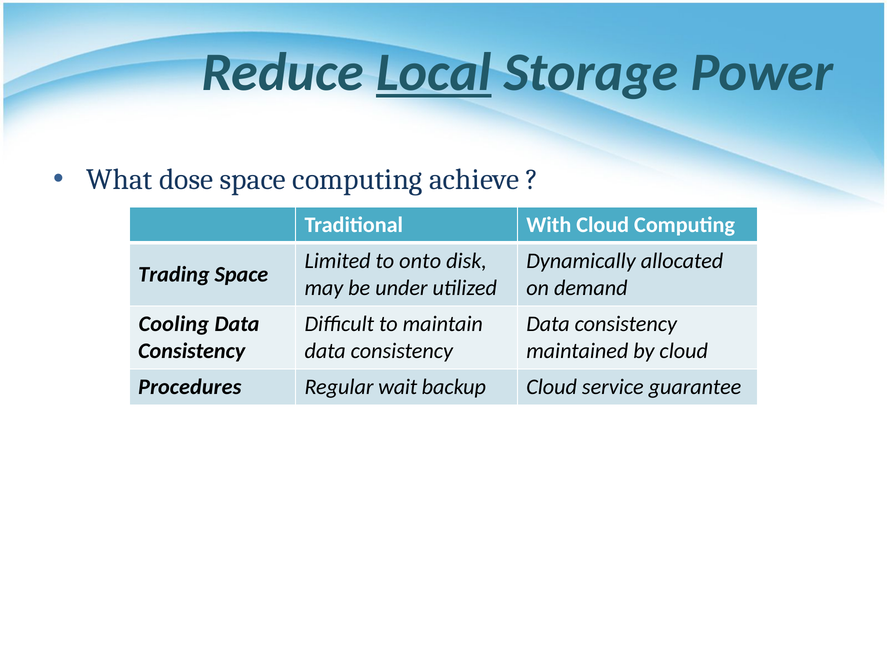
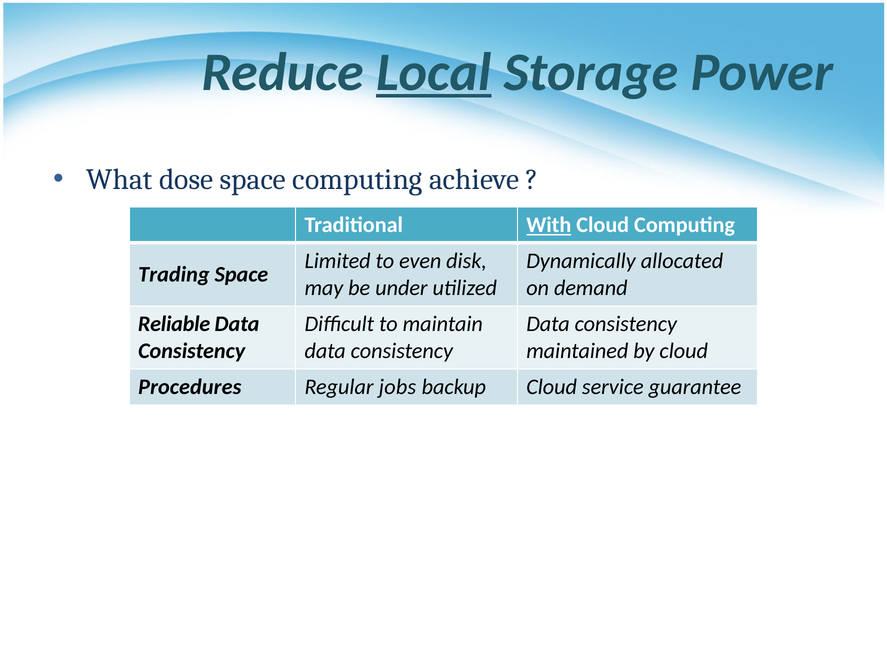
With underline: none -> present
onto: onto -> even
Cooling: Cooling -> Reliable
wait: wait -> jobs
